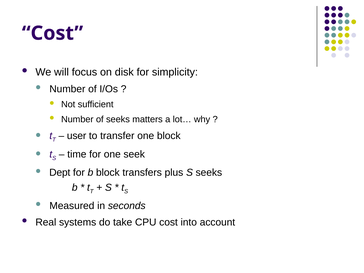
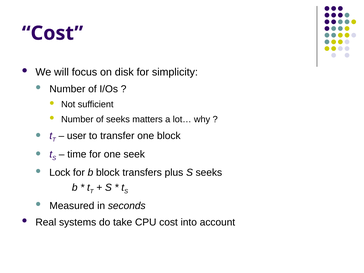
Dept: Dept -> Lock
